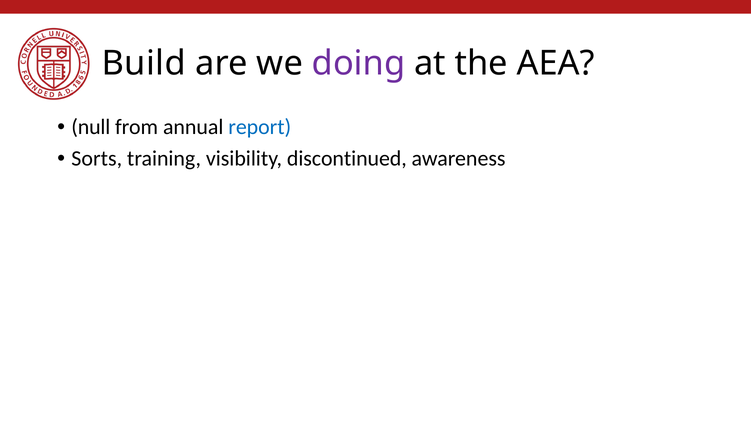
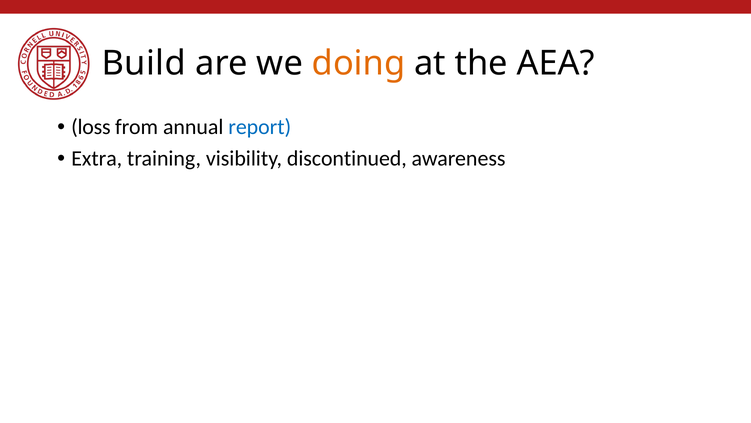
doing colour: purple -> orange
null: null -> loss
Sorts: Sorts -> Extra
